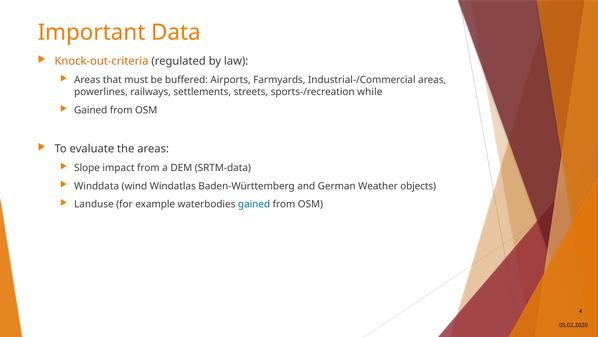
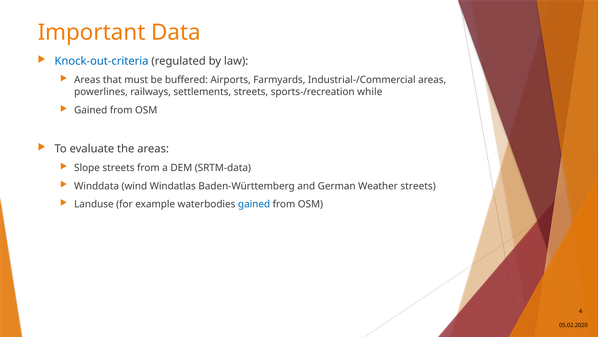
Knock-out-criteria colour: orange -> blue
Slope impact: impact -> streets
Weather objects: objects -> streets
